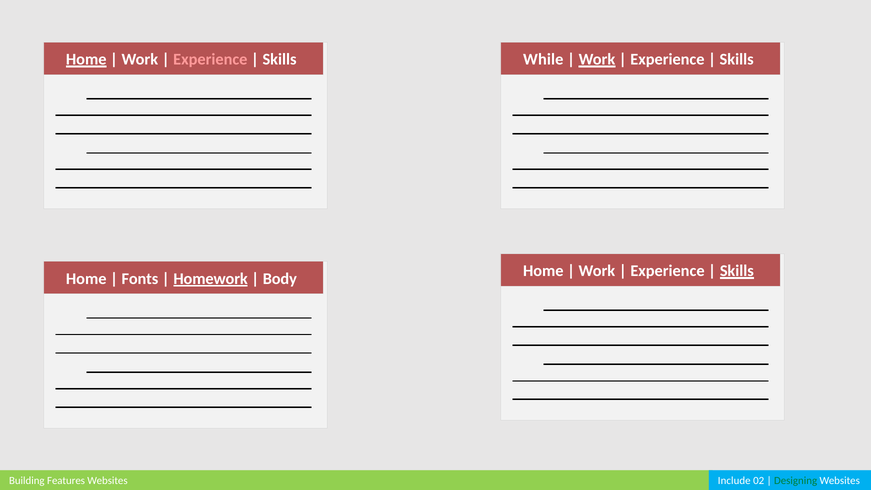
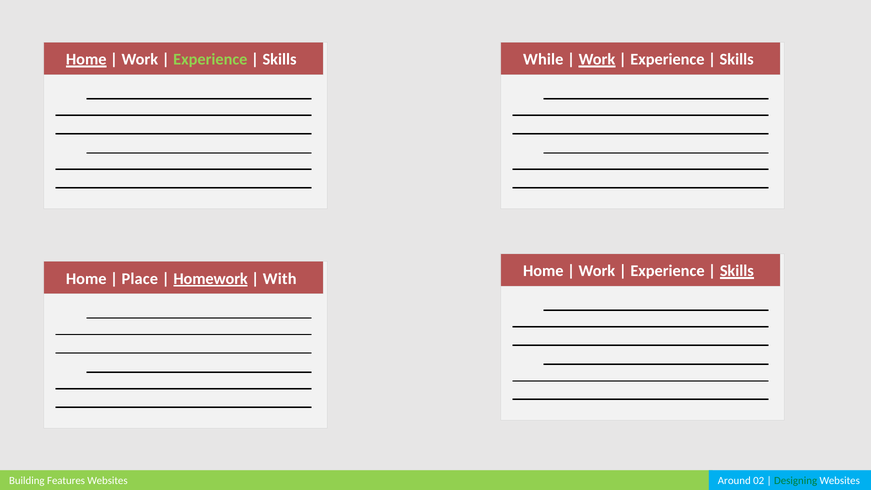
Experience at (210, 59) colour: pink -> light green
Fonts: Fonts -> Place
Body: Body -> With
Include: Include -> Around
